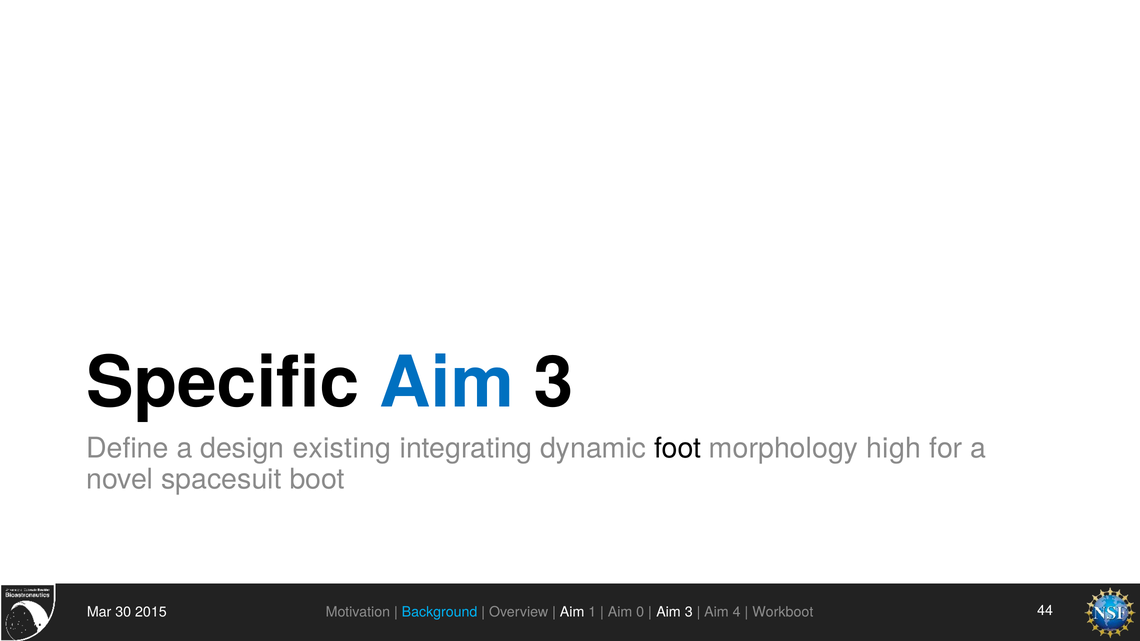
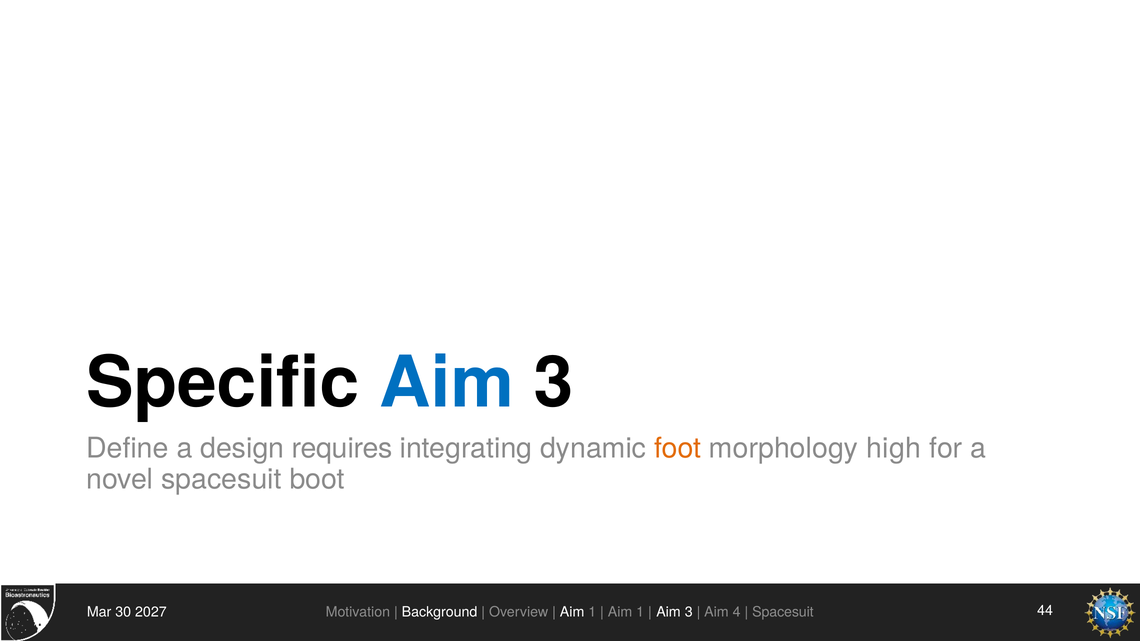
existing: existing -> requires
foot colour: black -> orange
2015: 2015 -> 2027
Background colour: light blue -> white
0 at (640, 612): 0 -> 1
Workboot at (783, 612): Workboot -> Spacesuit
